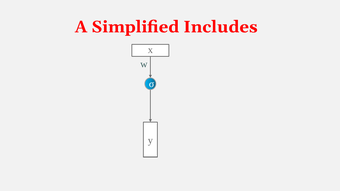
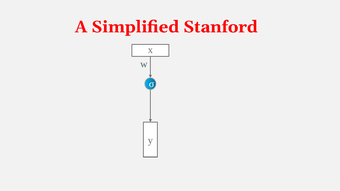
Includes: Includes -> Stanford
